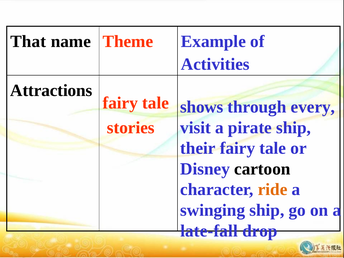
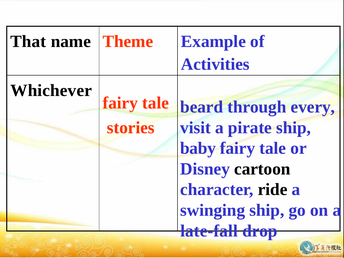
Attractions: Attractions -> Whichever
shows: shows -> beard
their: their -> baby
ride colour: orange -> black
